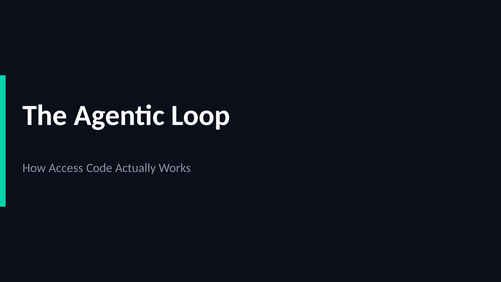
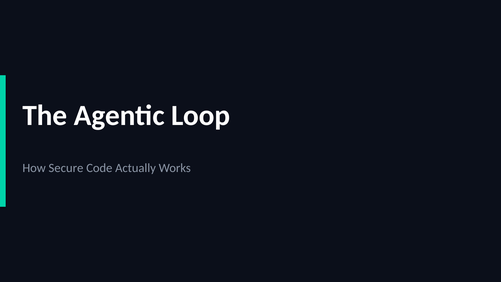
Access: Access -> Secure
